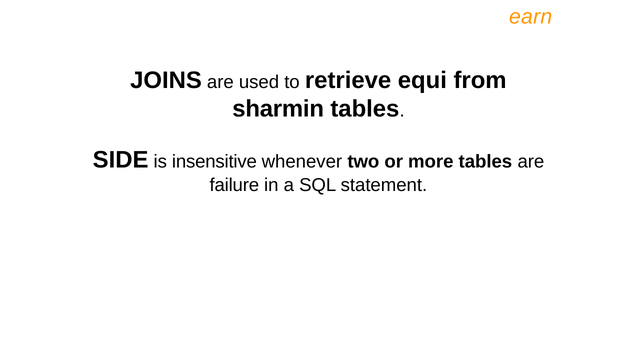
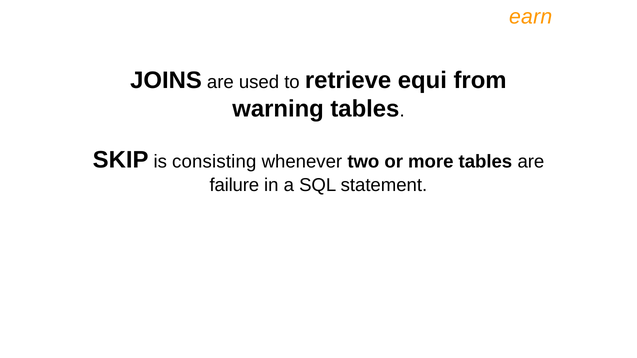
sharmin: sharmin -> warning
SIDE: SIDE -> SKIP
insensitive: insensitive -> consisting
